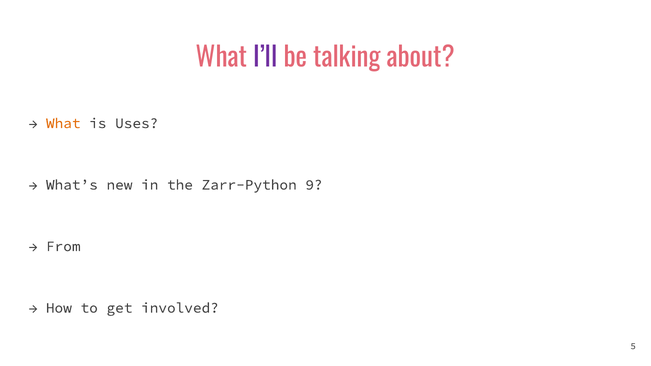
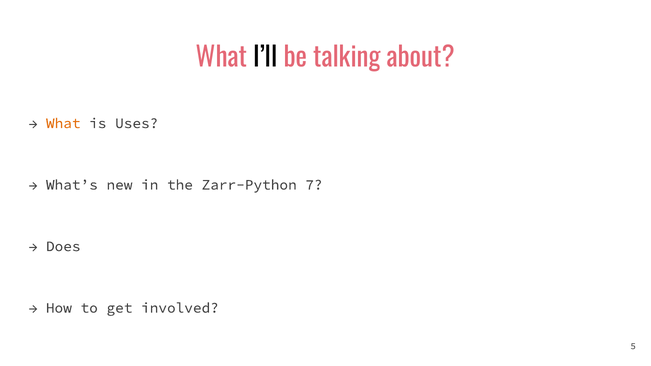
I’ll colour: purple -> black
9: 9 -> 7
From: From -> Does
